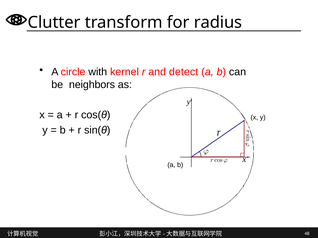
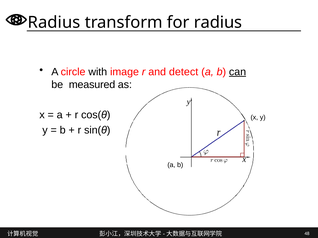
Clutter at (54, 23): Clutter -> Radius
kernel: kernel -> image
can underline: none -> present
neighbors: neighbors -> measured
